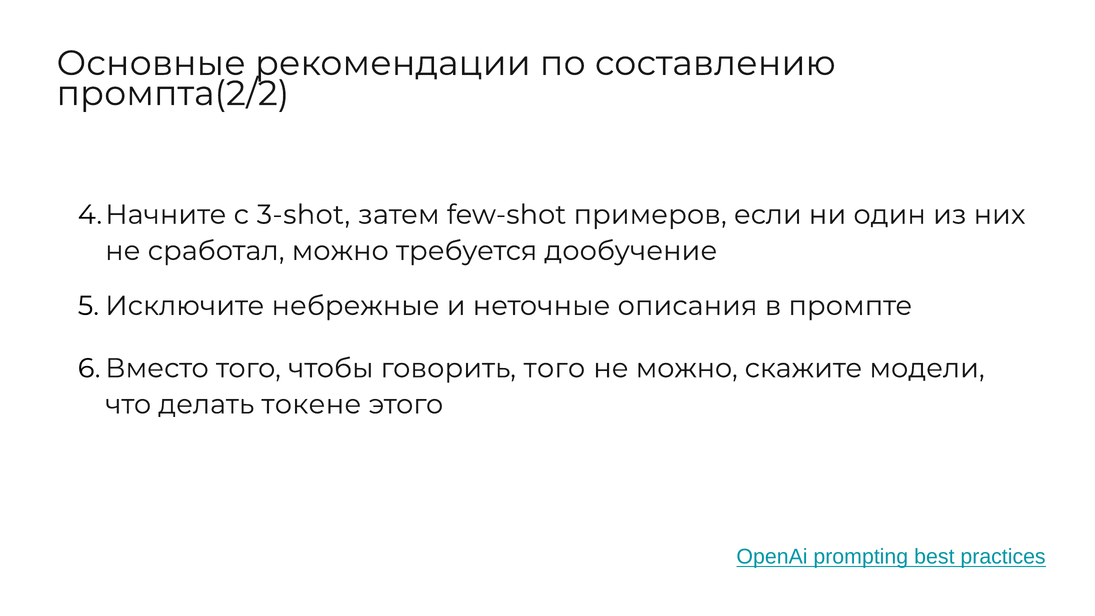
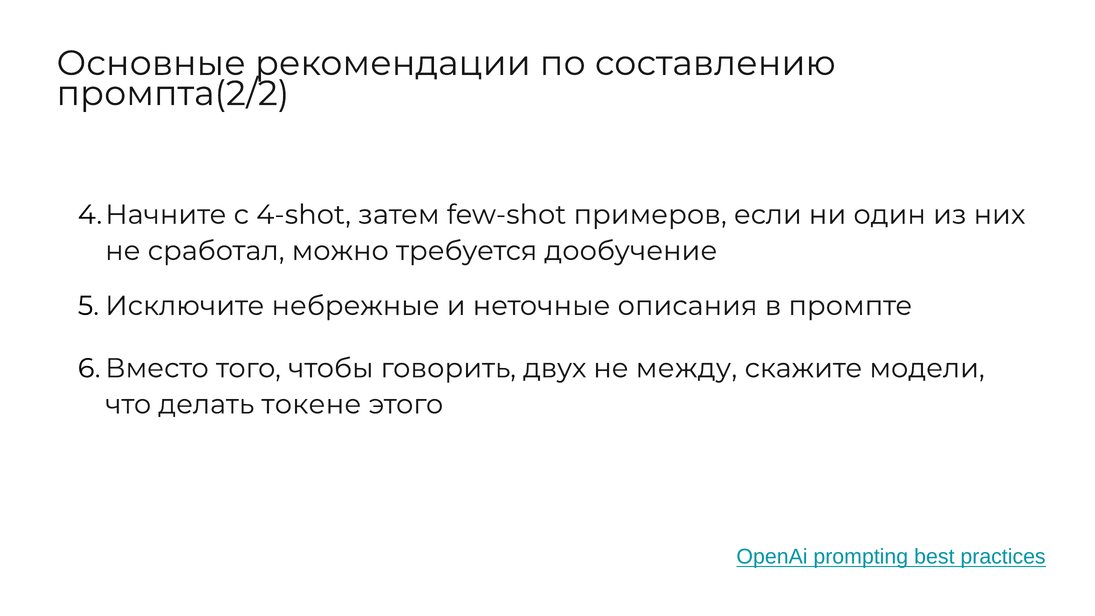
3-shot: 3-shot -> 4-shot
говорить того: того -> двух
не можно: можно -> между
